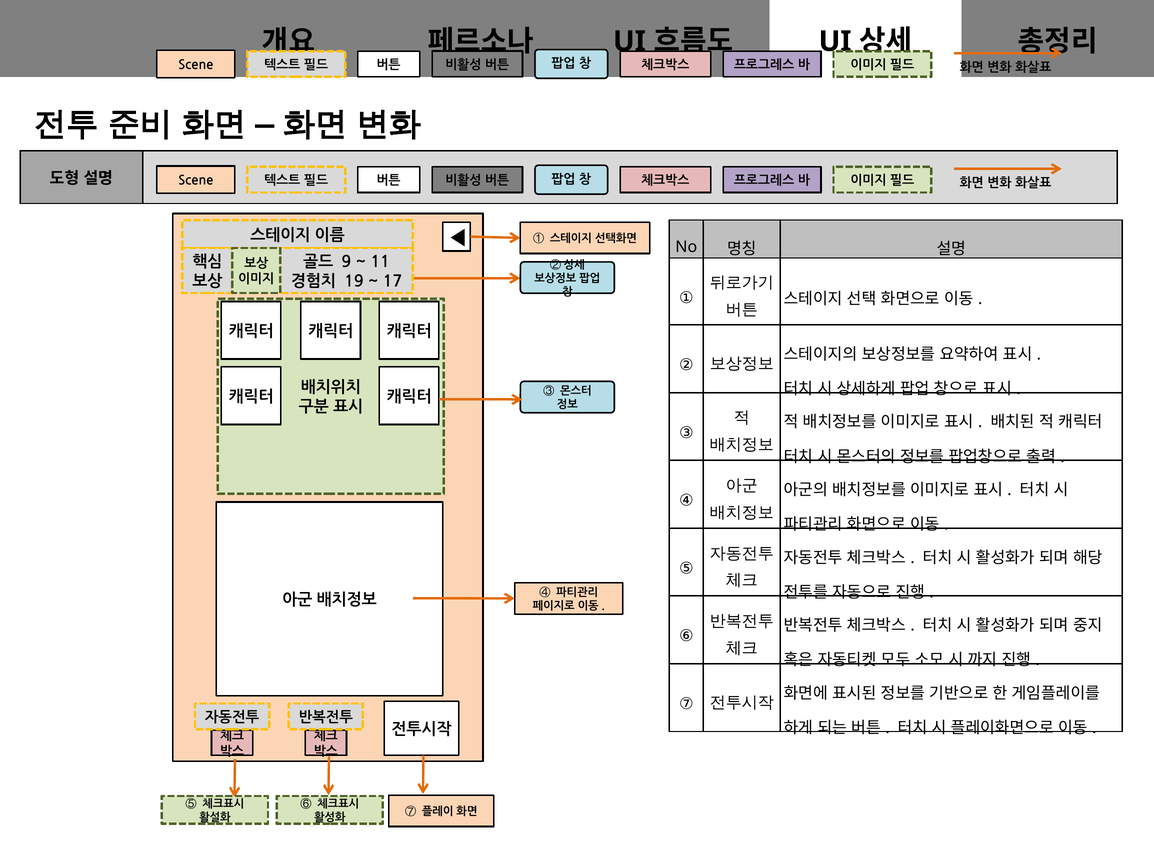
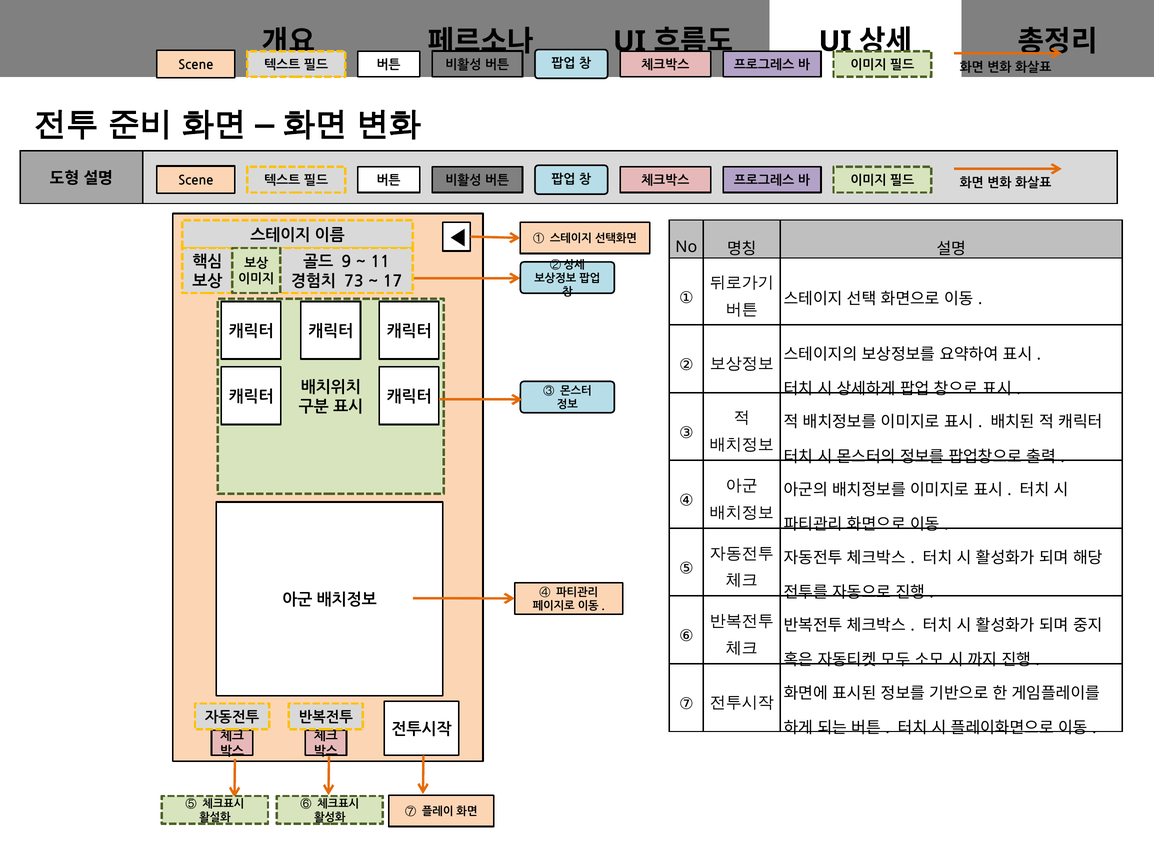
19: 19 -> 73
